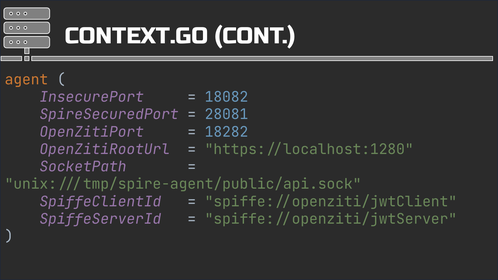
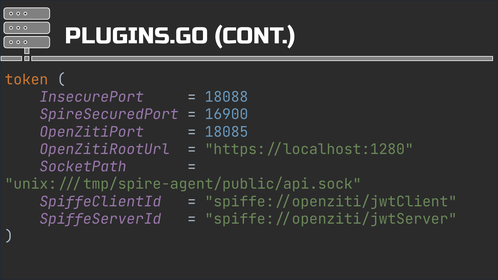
CONTEXT.GO: CONTEXT.GO -> PLUGINS.GO
agent: agent -> token
18082: 18082 -> 18088
28081: 28081 -> 16900
18282: 18282 -> 18085
